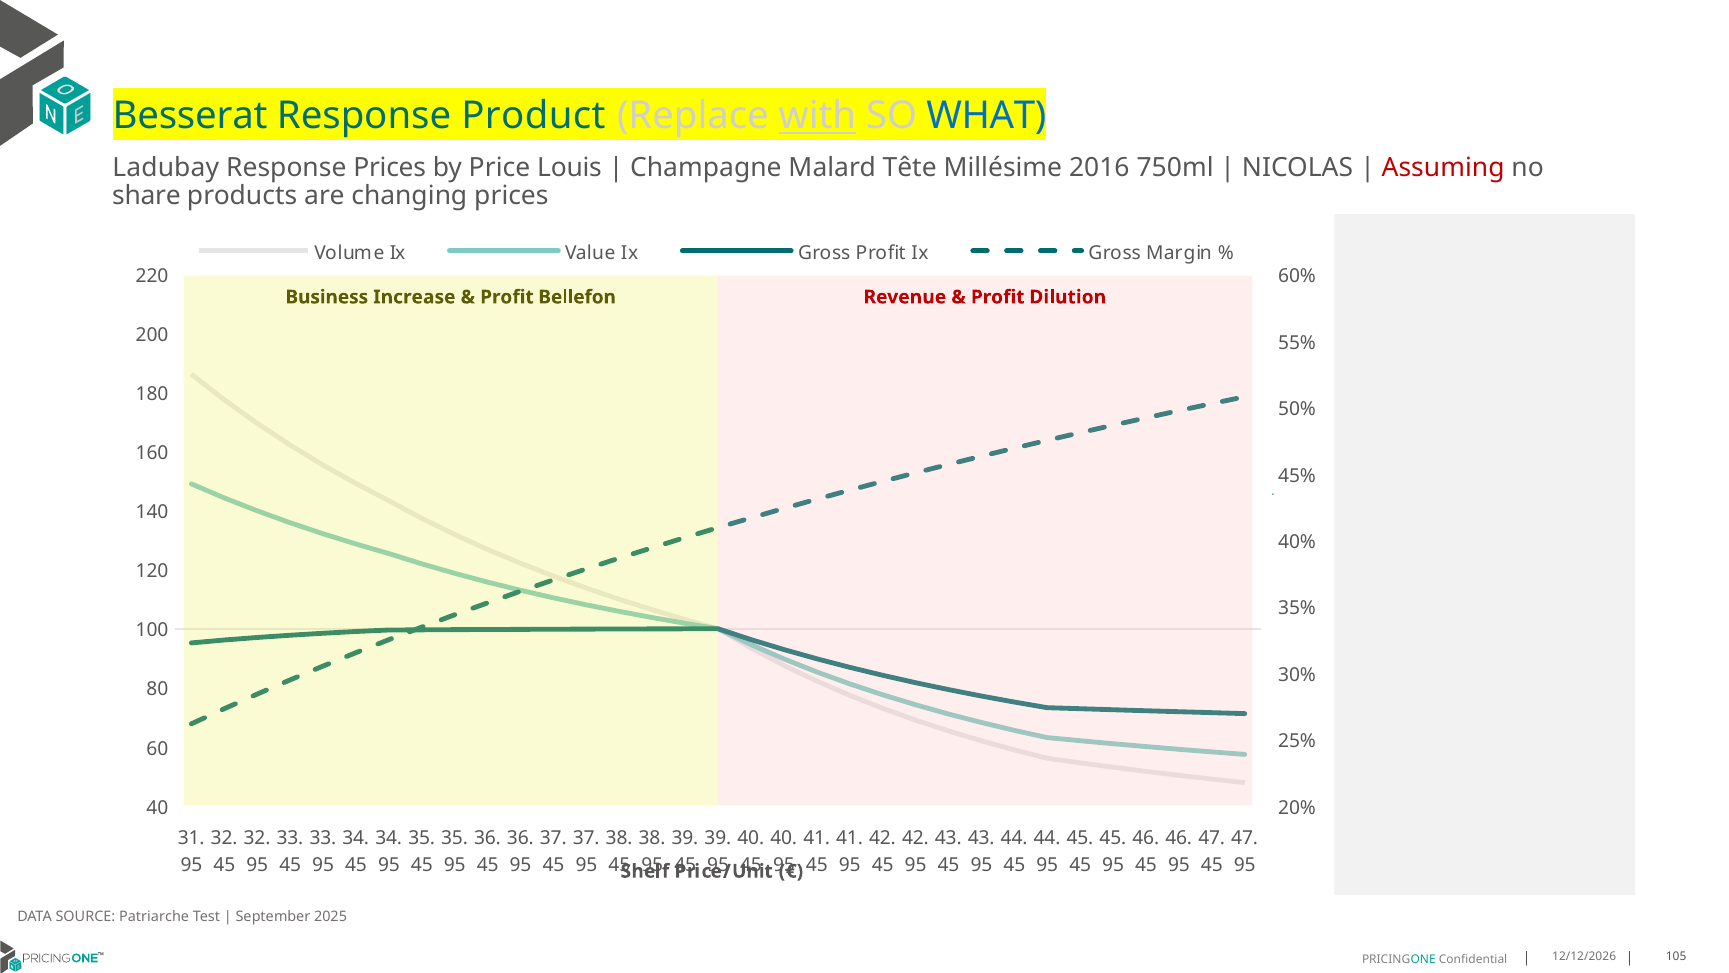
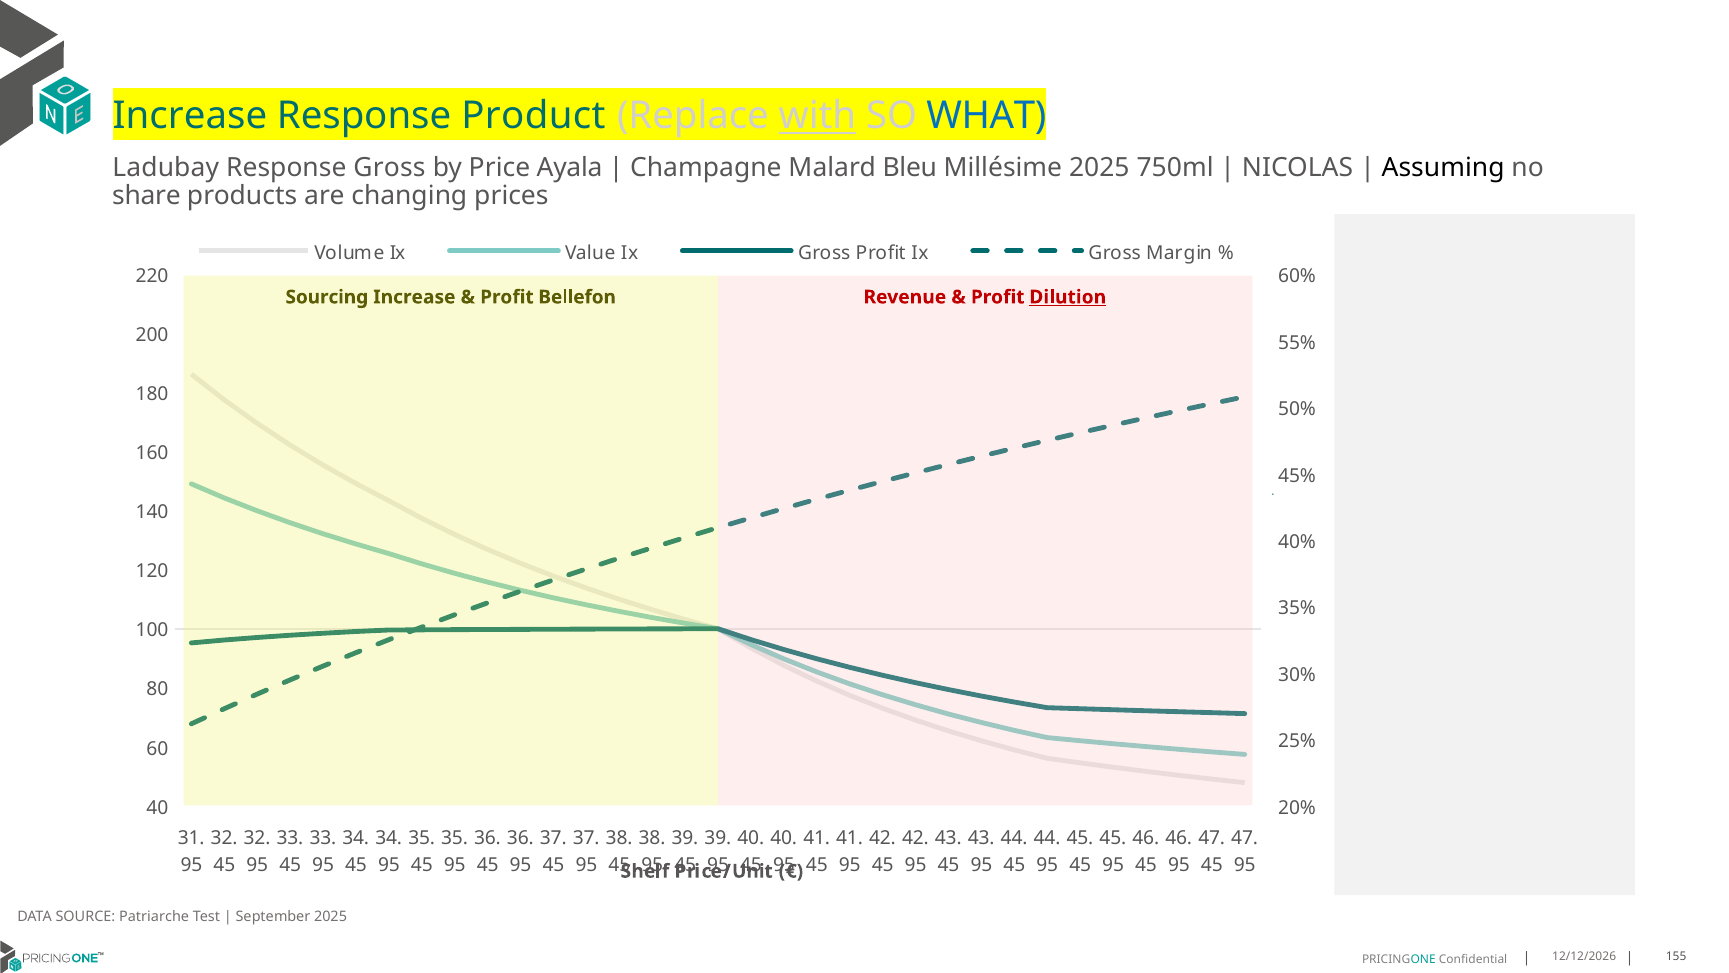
Besserat at (190, 116): Besserat -> Increase
Response Prices: Prices -> Gross
Louis: Louis -> Ayala
Tête: Tête -> Bleu
Millésime 2016: 2016 -> 2025
Assuming colour: red -> black
Business: Business -> Sourcing
Dilution underline: none -> present
105: 105 -> 155
